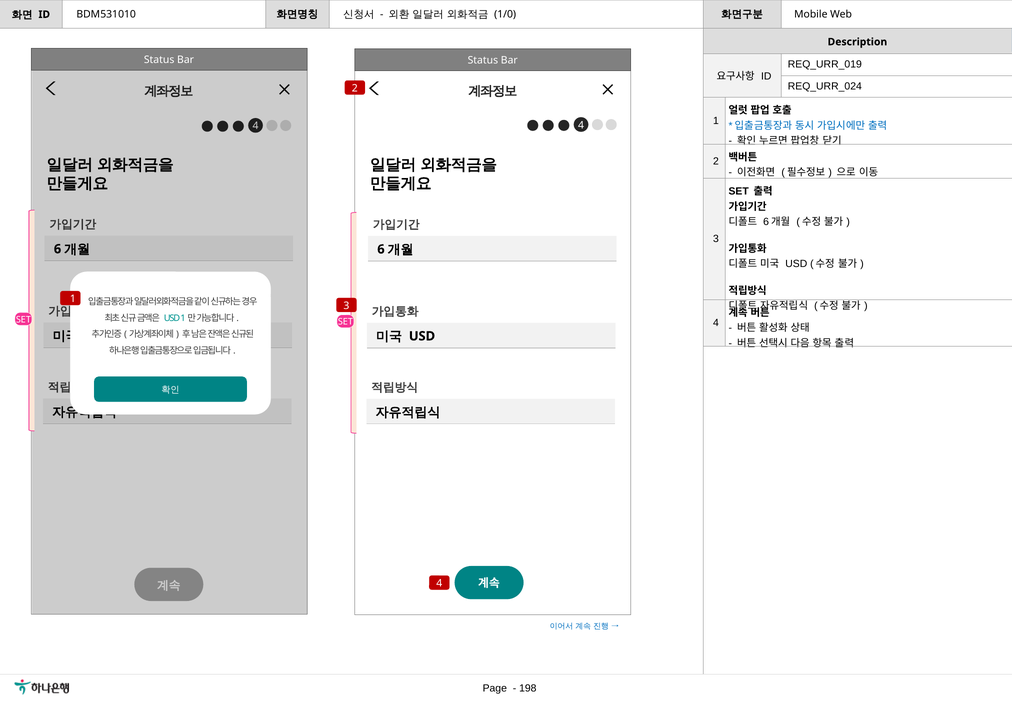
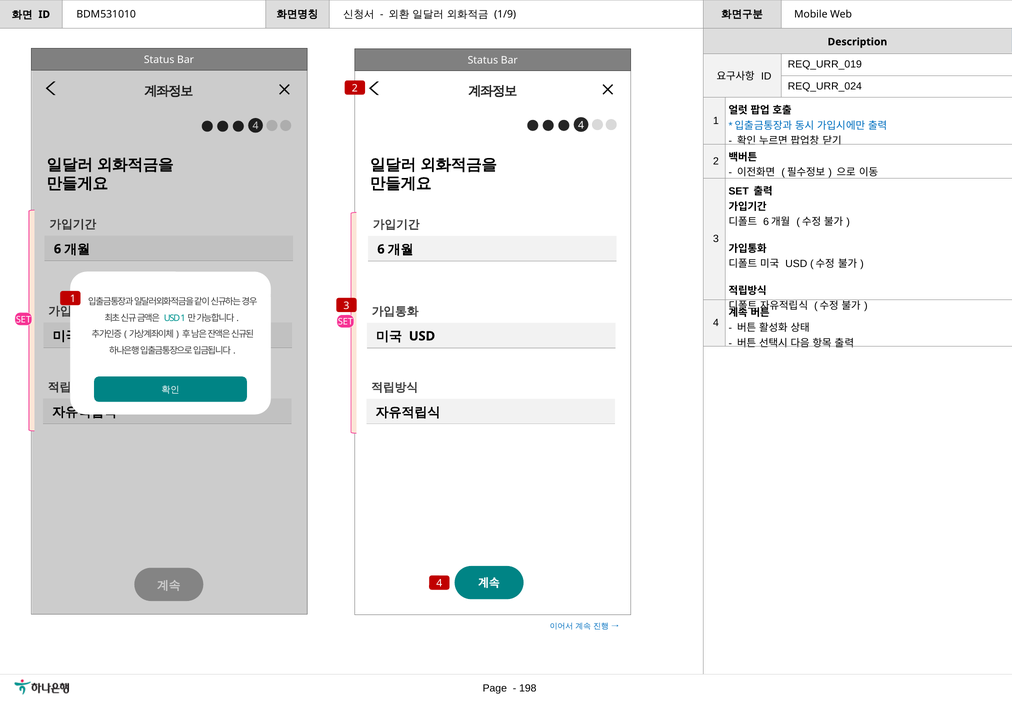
1/0: 1/0 -> 1/9
